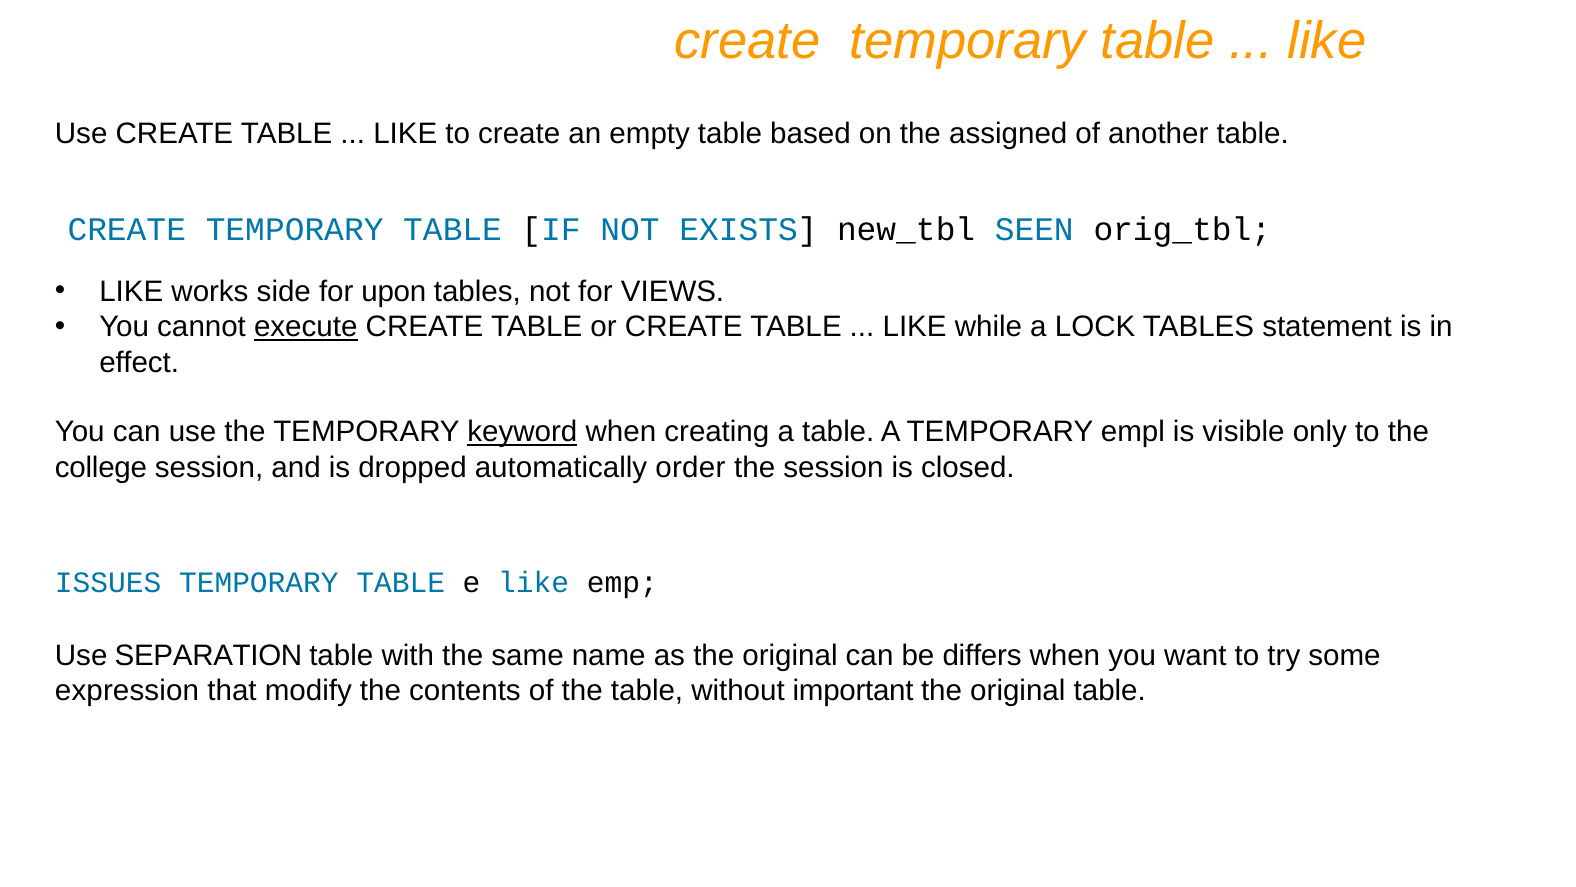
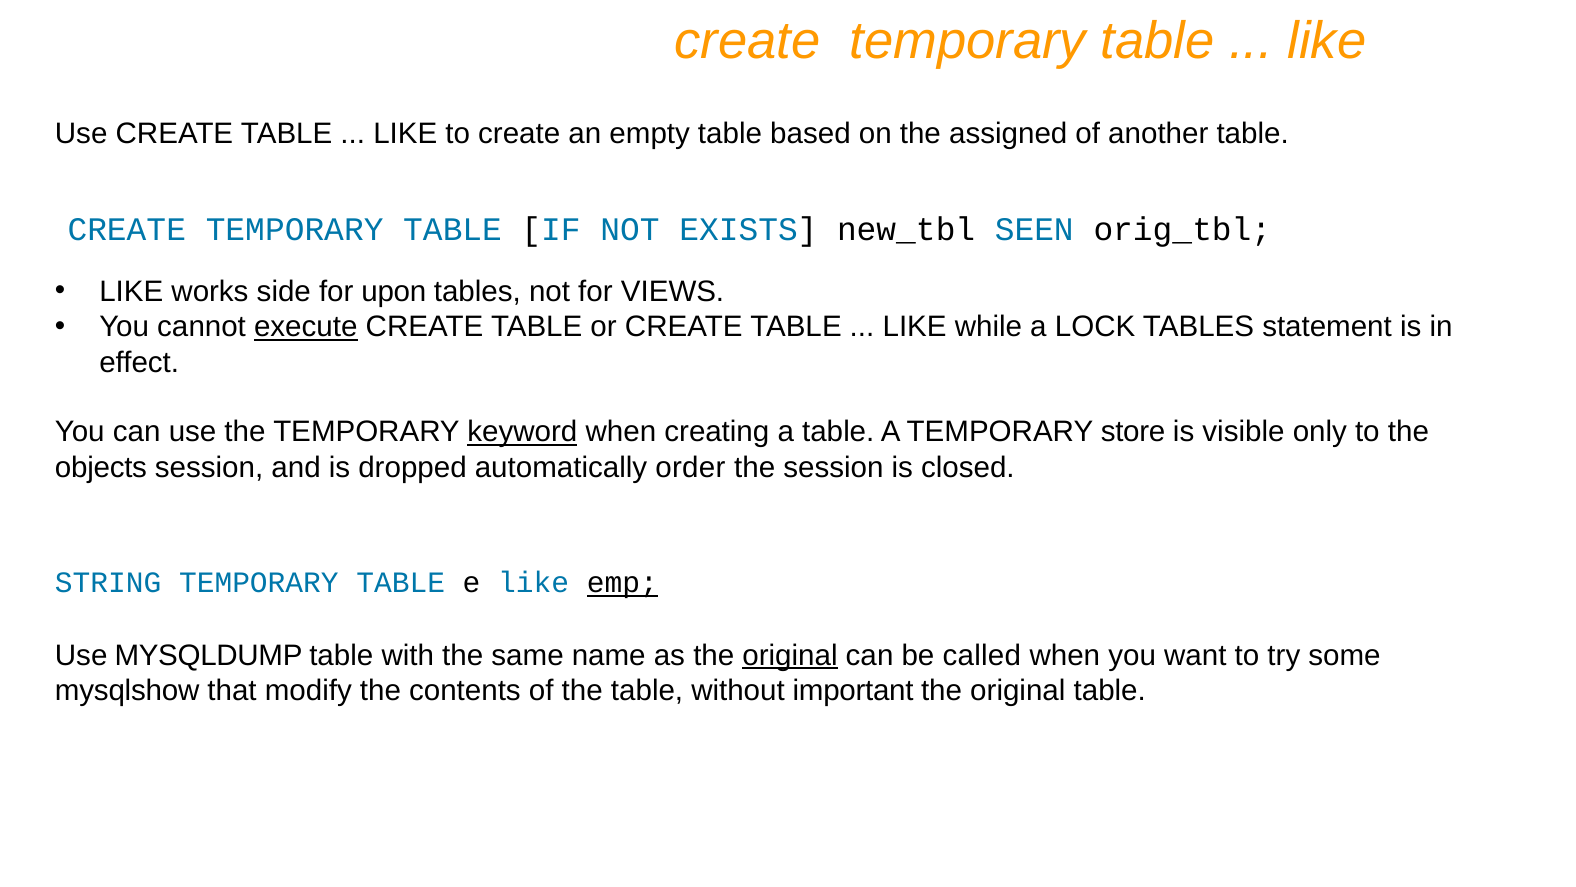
empl: empl -> store
college: college -> objects
ISSUES: ISSUES -> STRING
emp underline: none -> present
SEPARATION: SEPARATION -> MYSQLDUMP
original at (790, 655) underline: none -> present
differs: differs -> called
expression: expression -> mysqlshow
